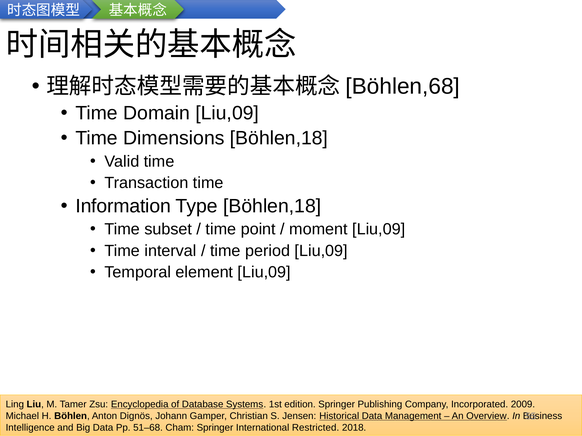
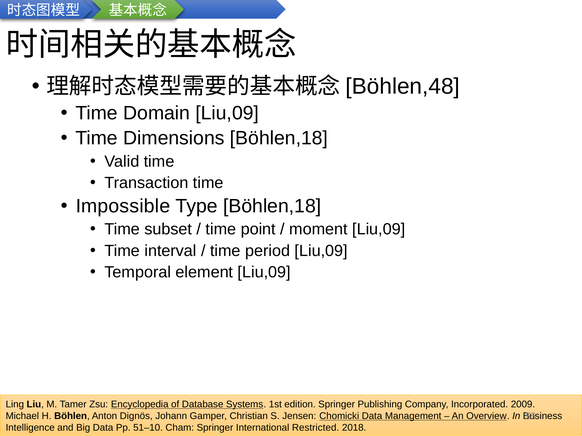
Böhlen,68: Böhlen,68 -> Böhlen,48
Information: Information -> Impossible
Historical: Historical -> Chomicki
51–68: 51–68 -> 51–10
